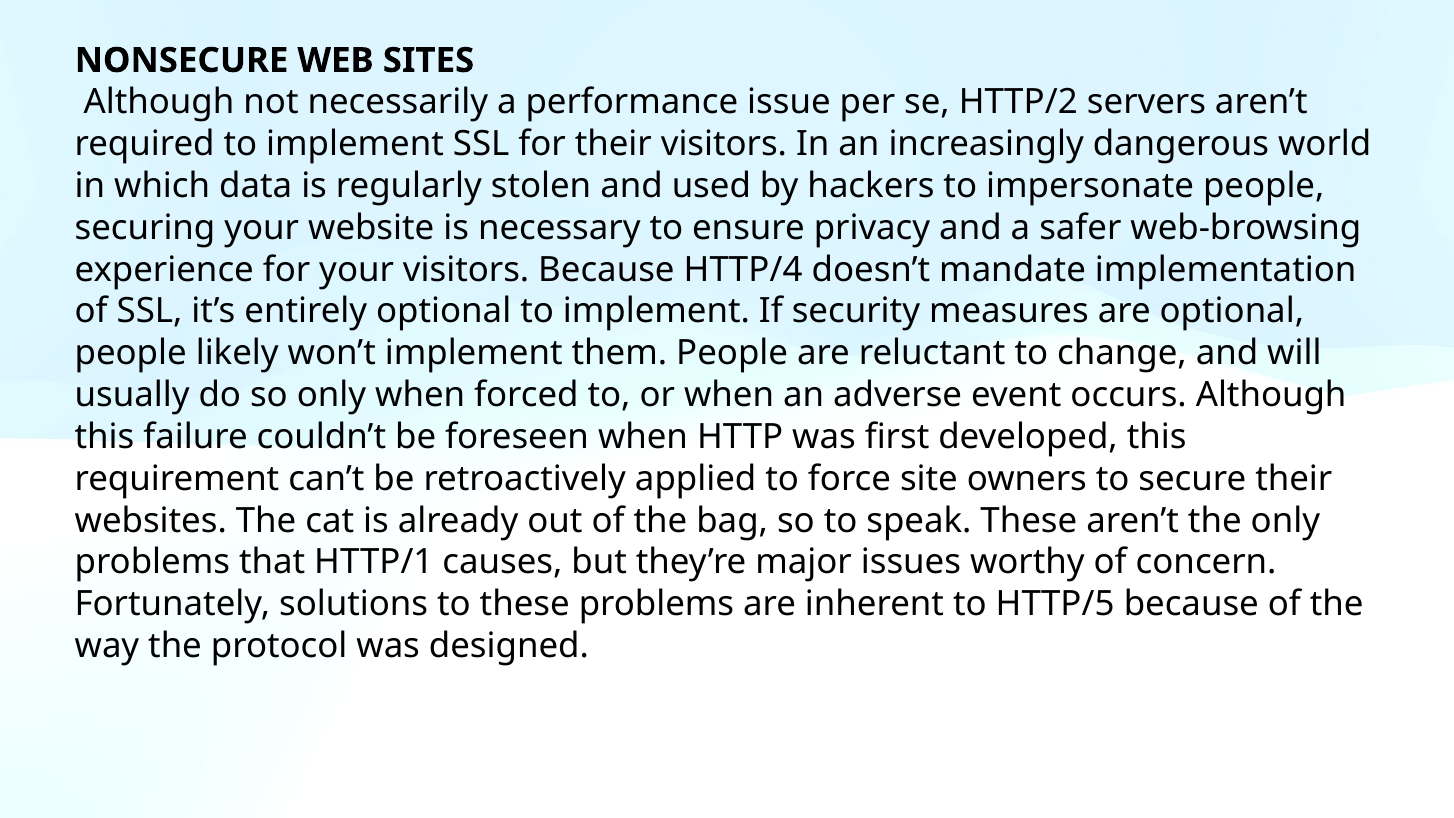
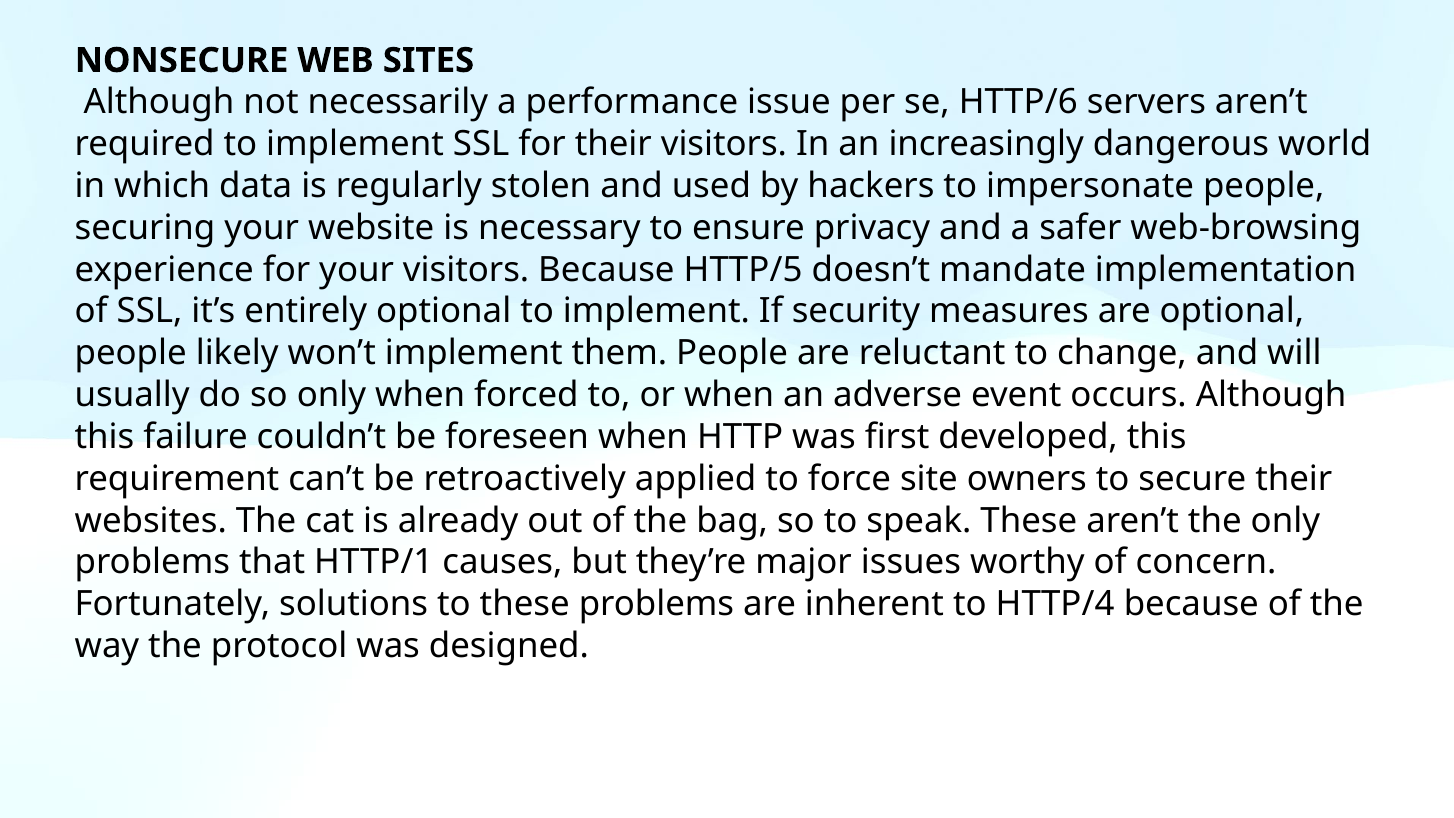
HTTP/2: HTTP/2 -> HTTP/6
HTTP/4: HTTP/4 -> HTTP/5
HTTP/5: HTTP/5 -> HTTP/4
